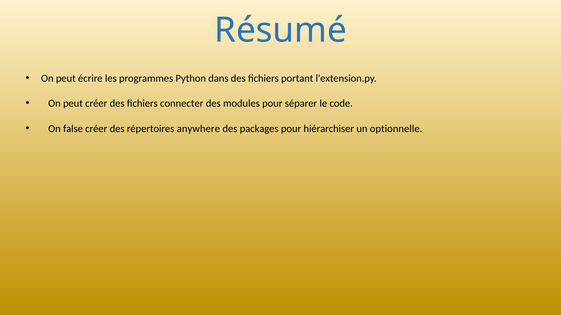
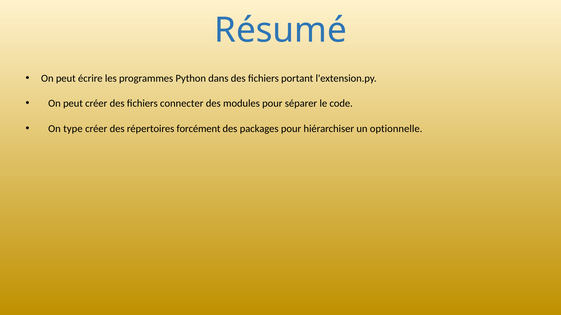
false: false -> type
anywhere: anywhere -> forcément
